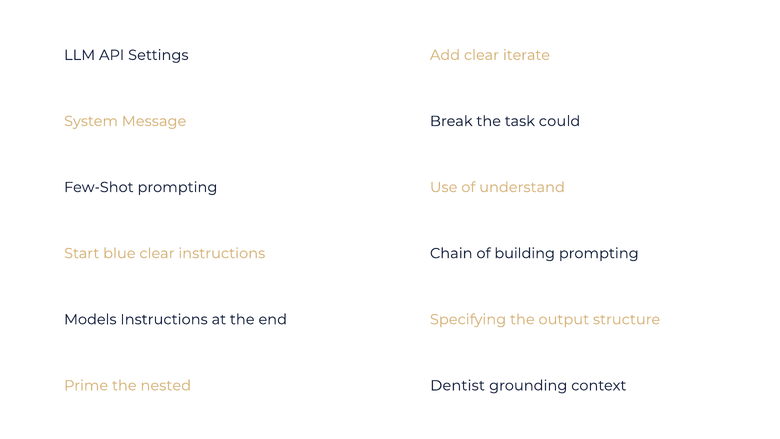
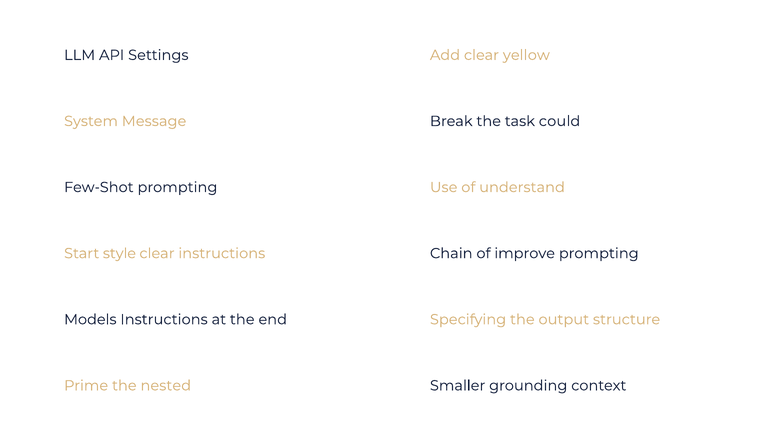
iterate: iterate -> yellow
blue: blue -> style
building: building -> improve
Dentist: Dentist -> Smaller
